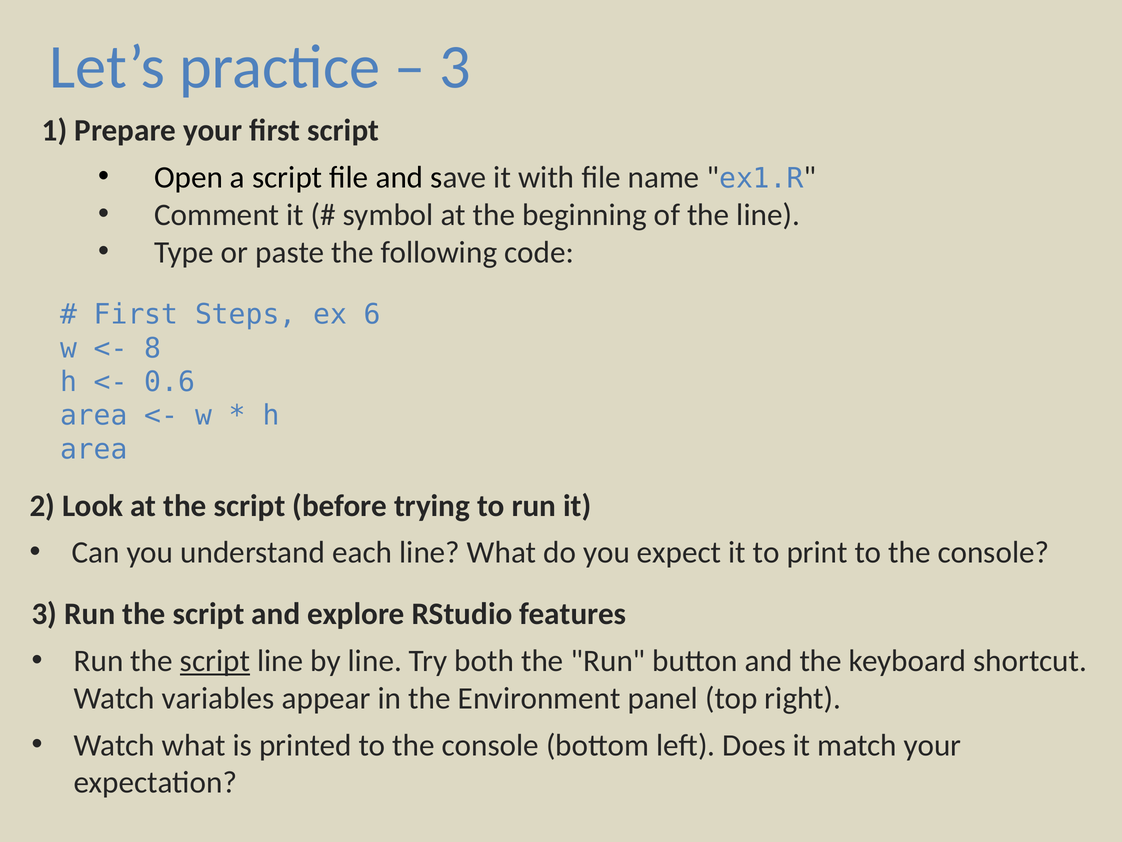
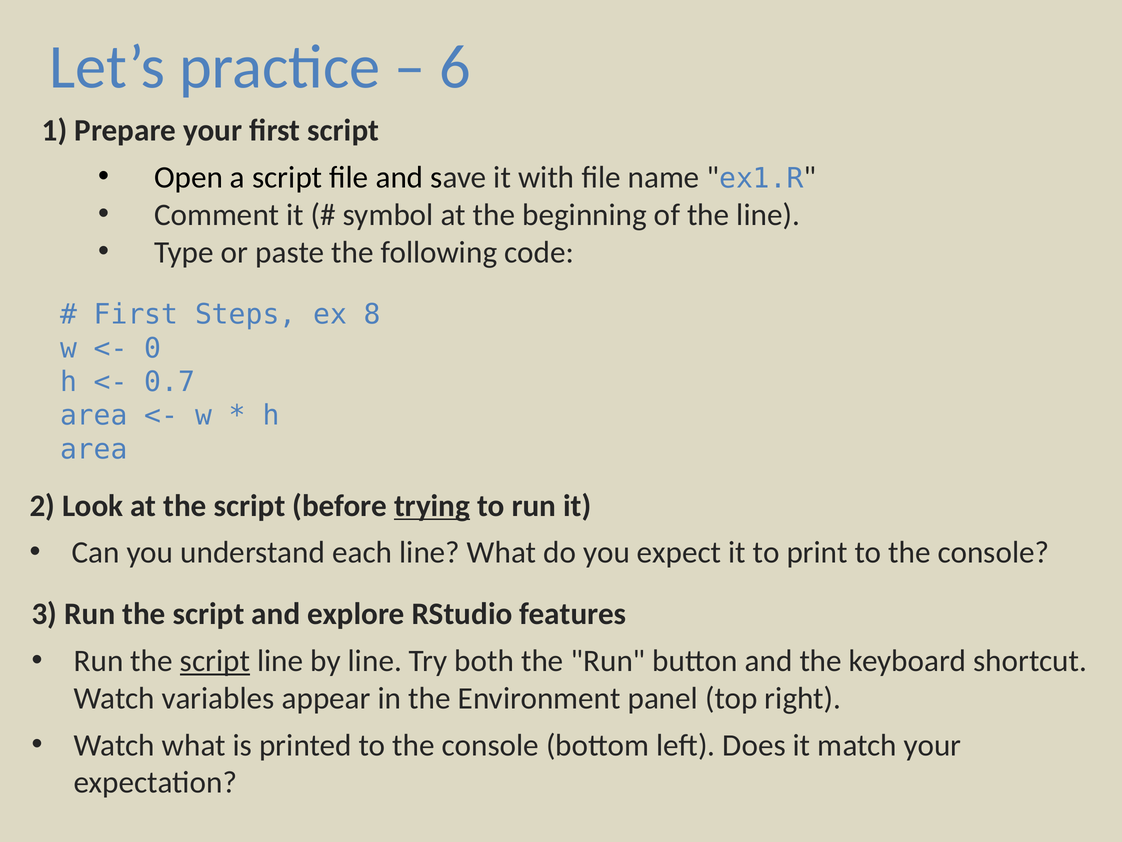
3 at (455, 67): 3 -> 6
6: 6 -> 8
8: 8 -> 0
0.6: 0.6 -> 0.7
trying underline: none -> present
